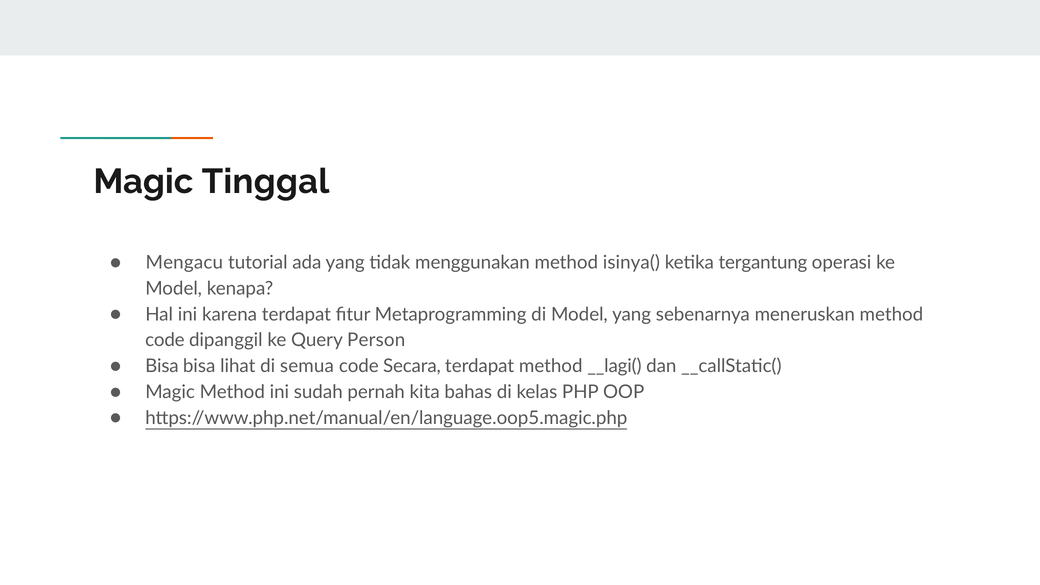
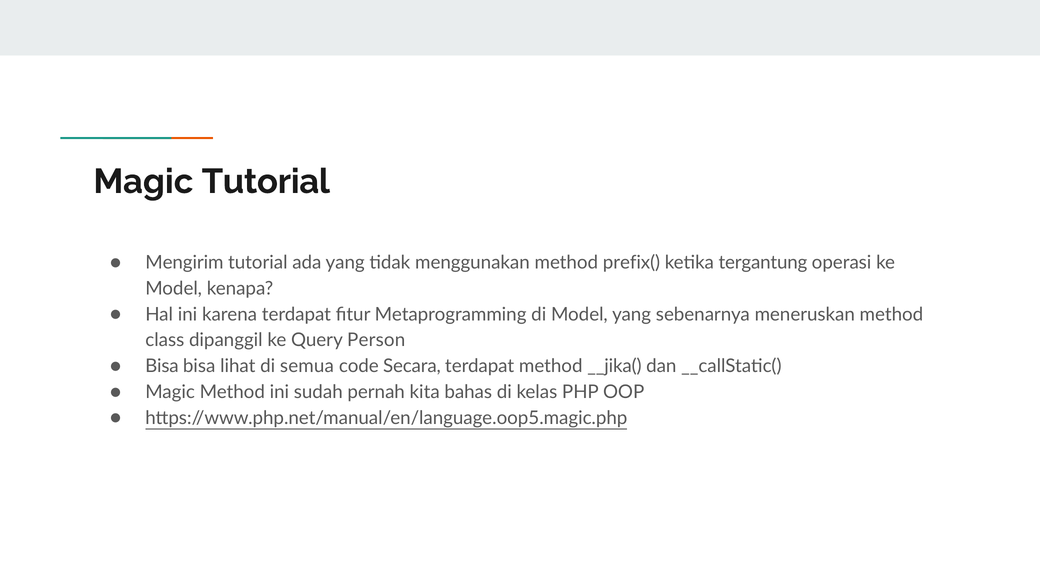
Magic Tinggal: Tinggal -> Tutorial
Mengacu: Mengacu -> Mengirim
isinya(: isinya( -> prefix(
code at (165, 340): code -> class
__lagi(: __lagi( -> __jika(
